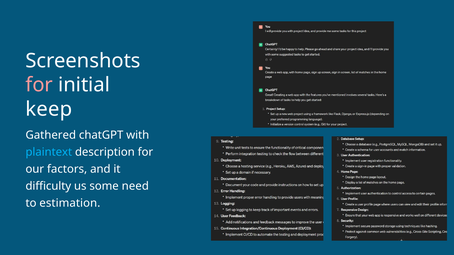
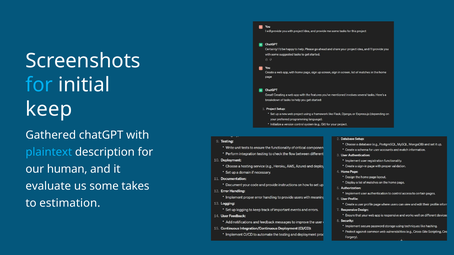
for at (39, 85) colour: pink -> light blue
factors: factors -> human
difficulty: difficulty -> evaluate
need: need -> takes
